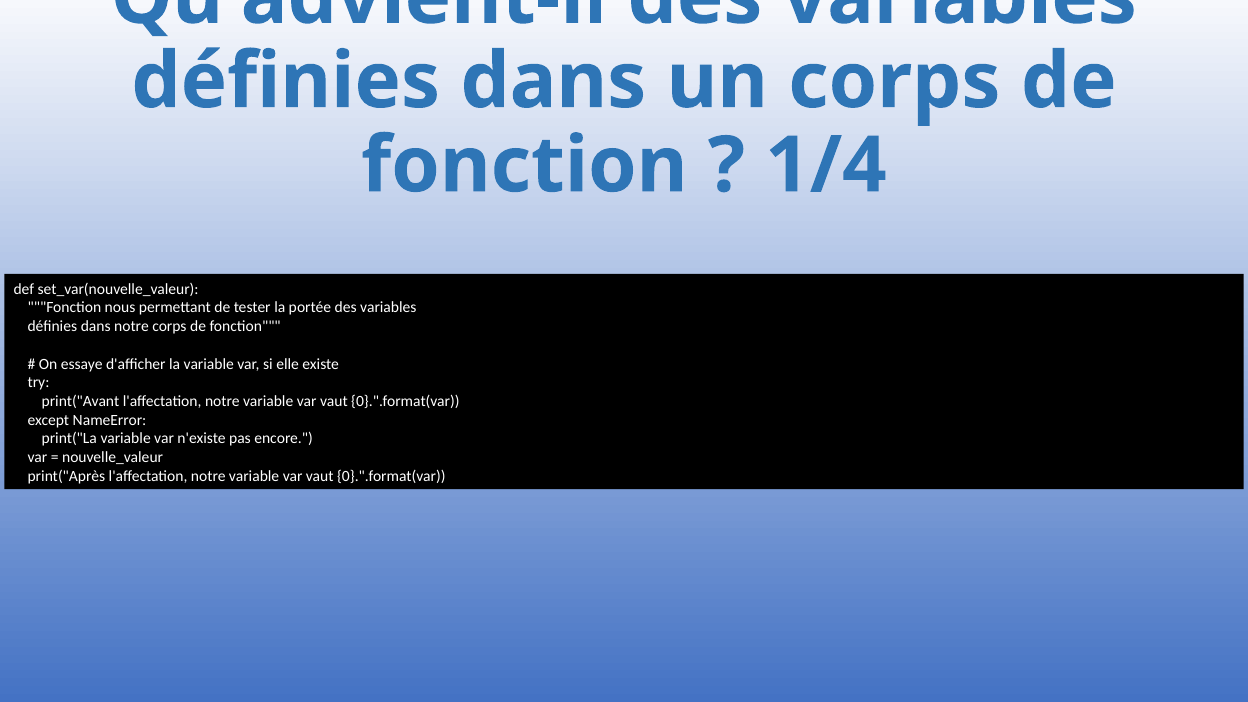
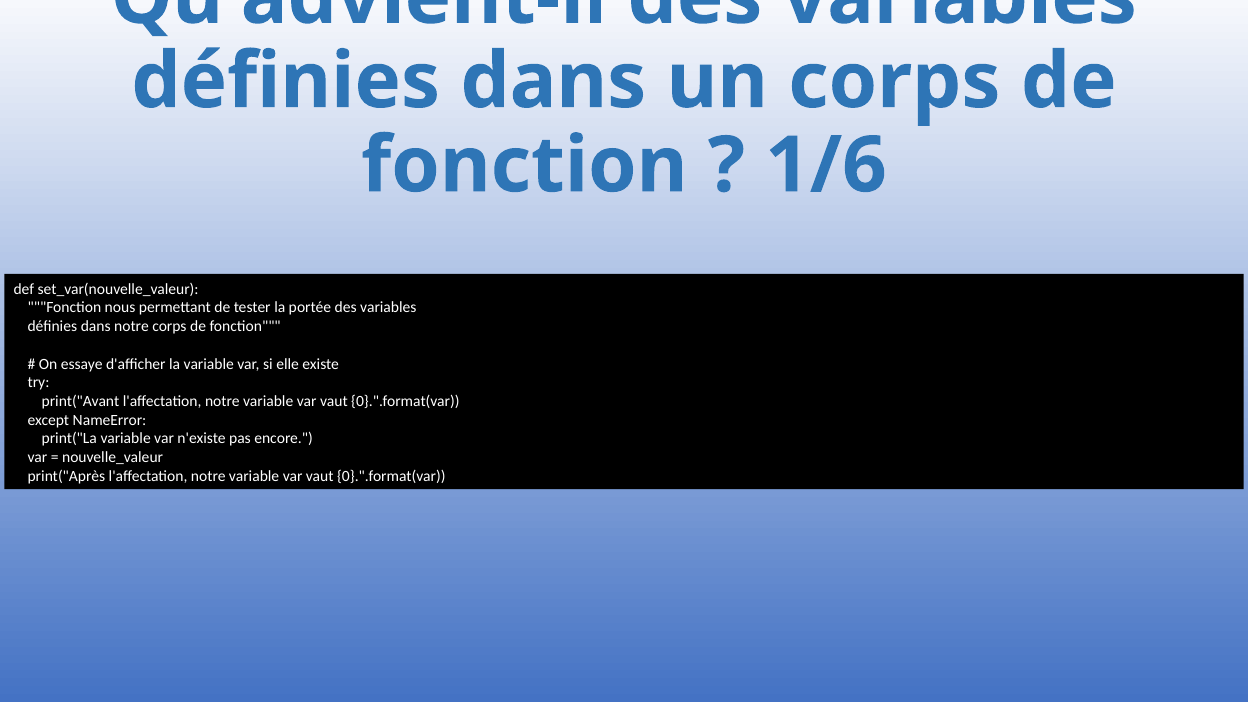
1/4: 1/4 -> 1/6
